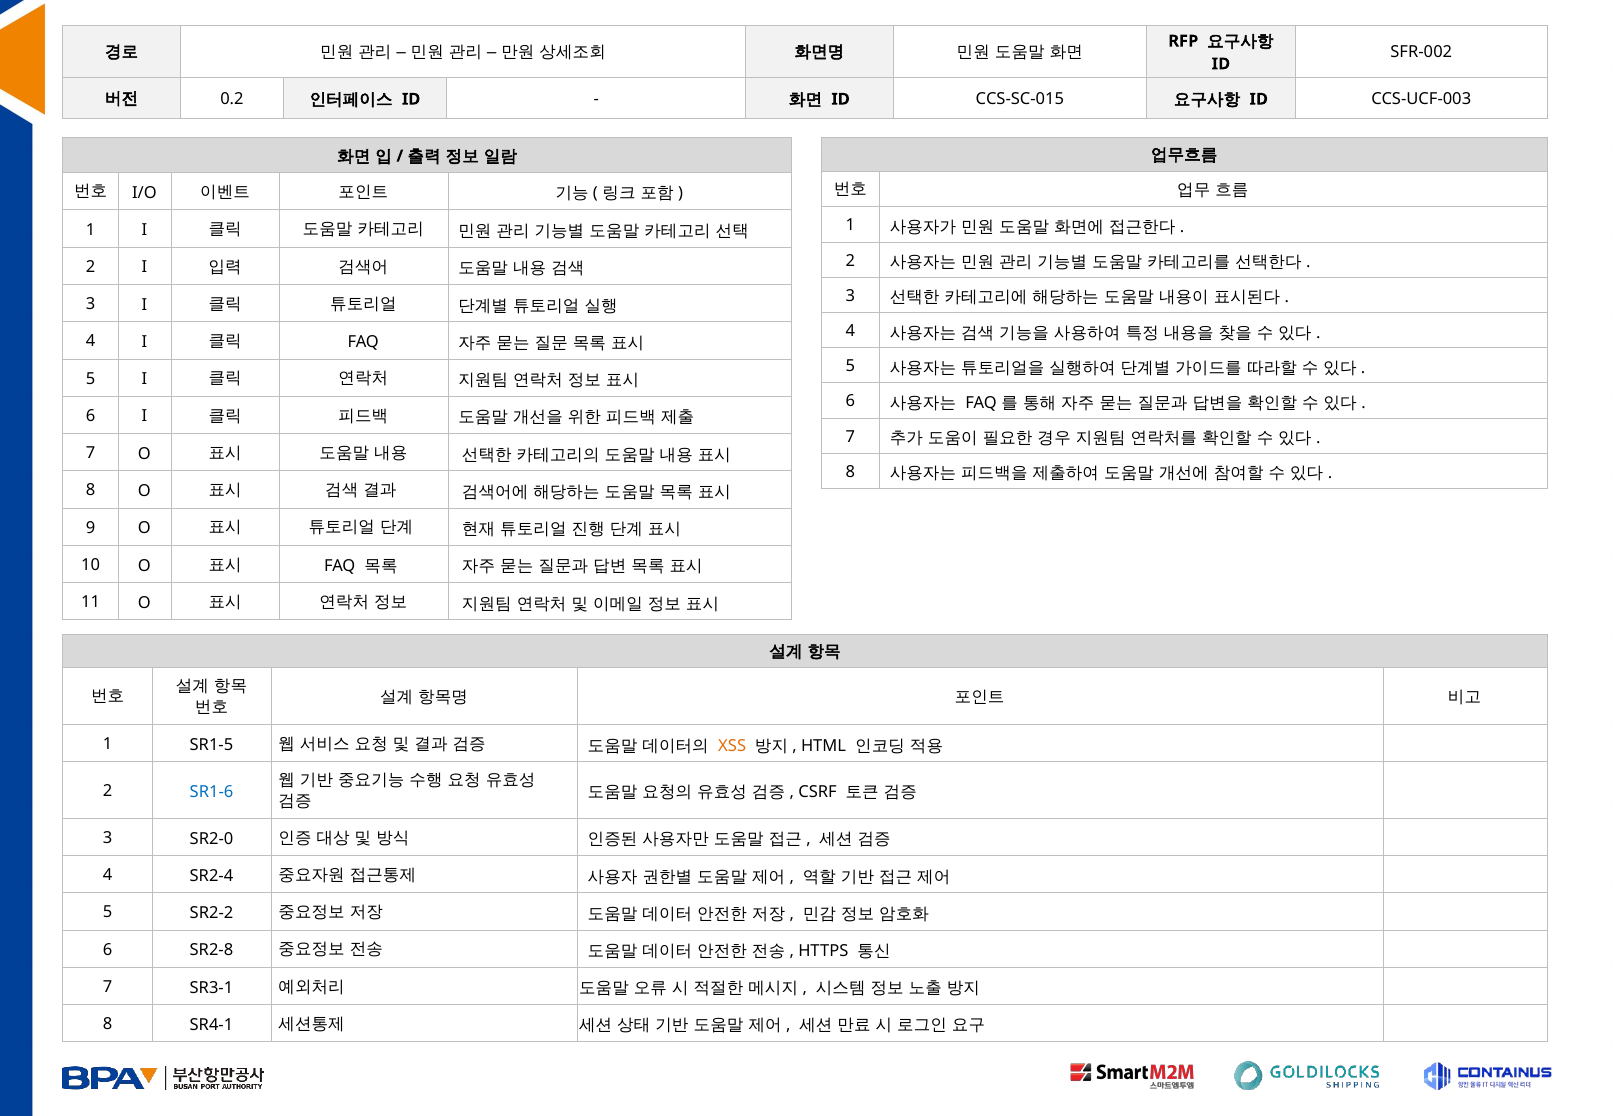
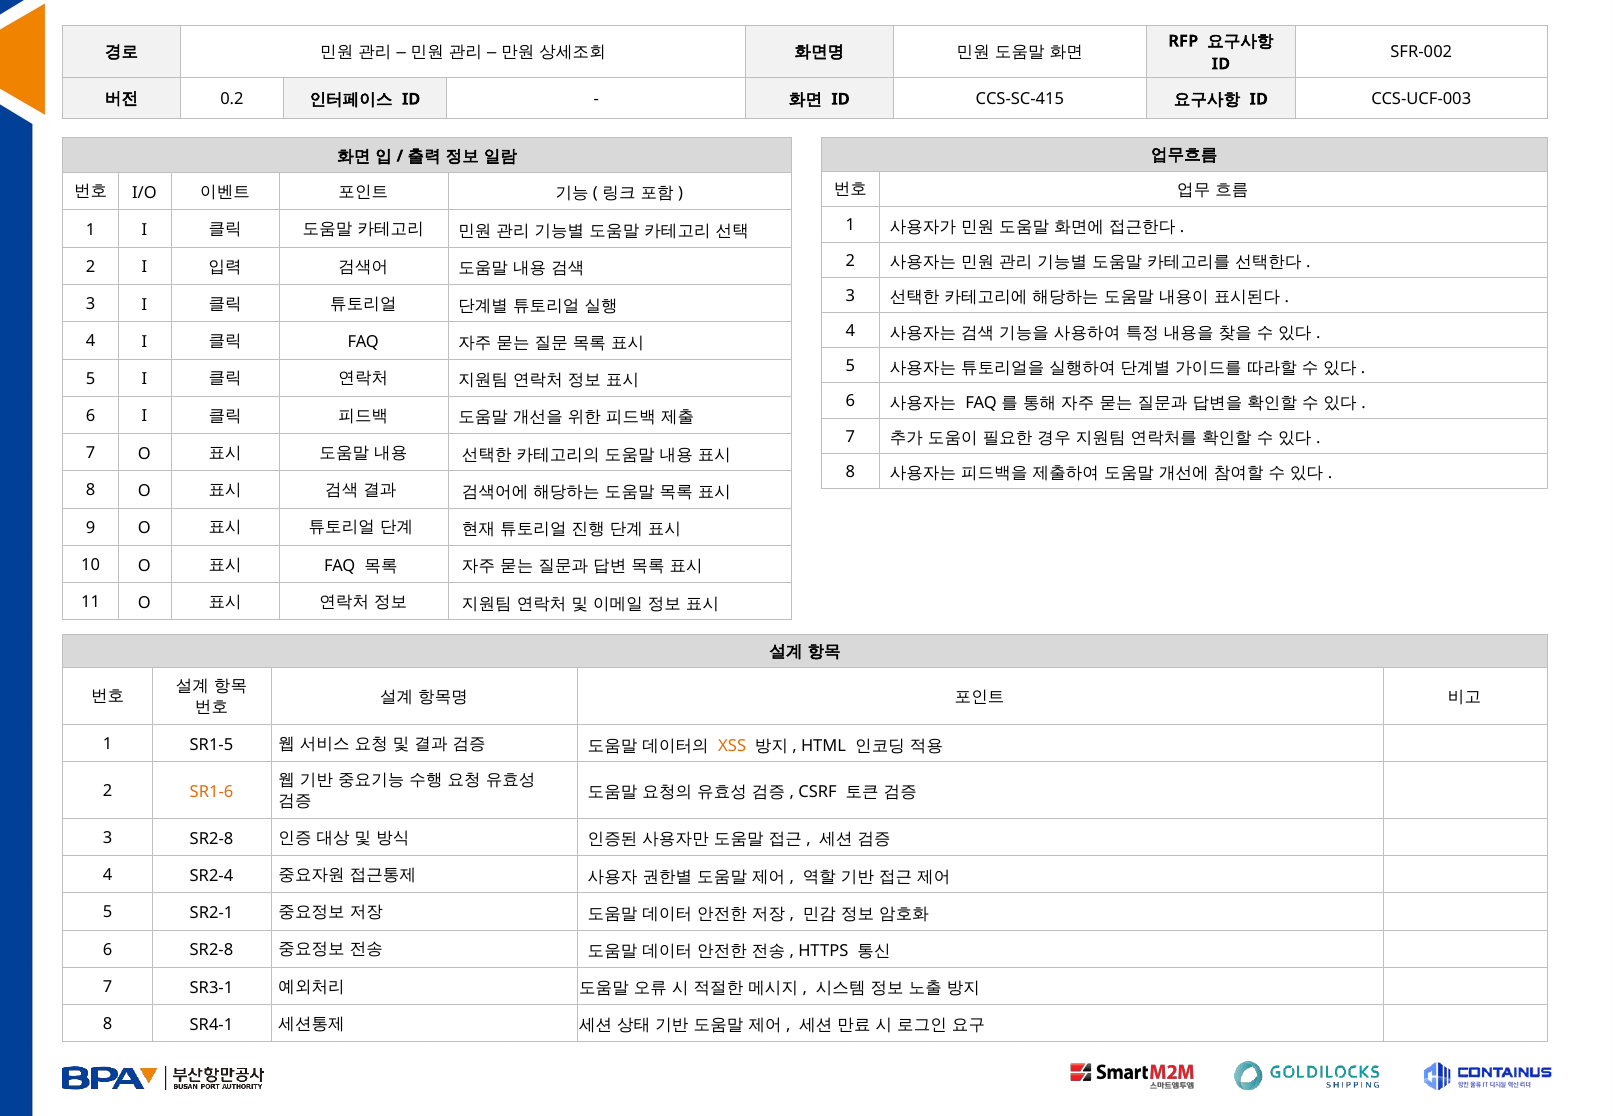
CCS-SC-015: CCS-SC-015 -> CCS-SC-415
SR1-6 colour: blue -> orange
3 SR2-0: SR2-0 -> SR2-8
SR2-2: SR2-2 -> SR2-1
